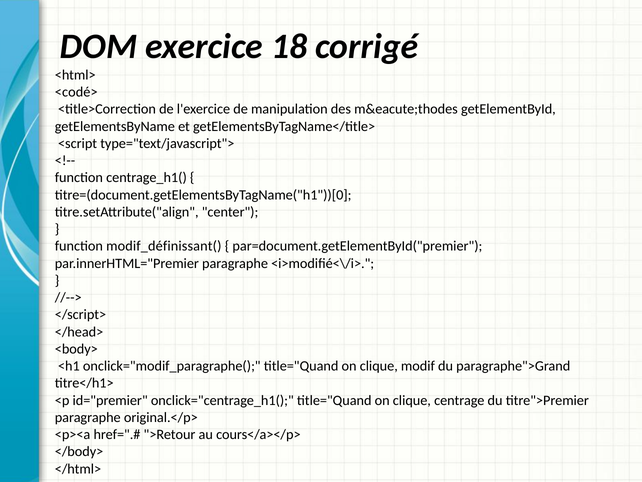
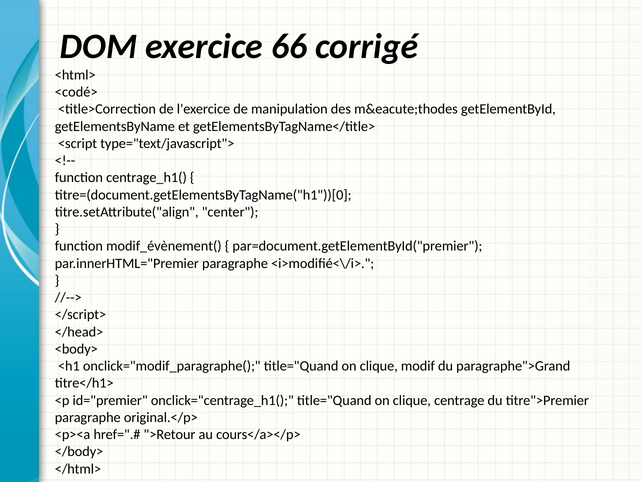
18: 18 -> 66
modif_définissant(: modif_définissant( -> modif_évènement(
